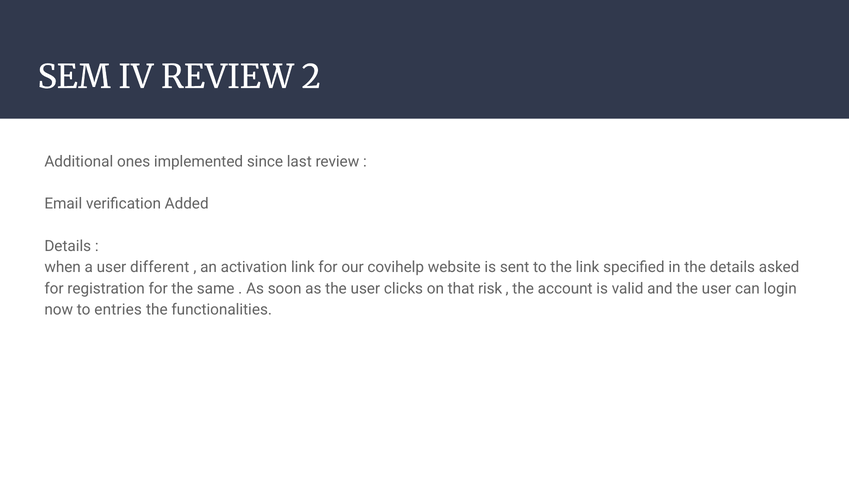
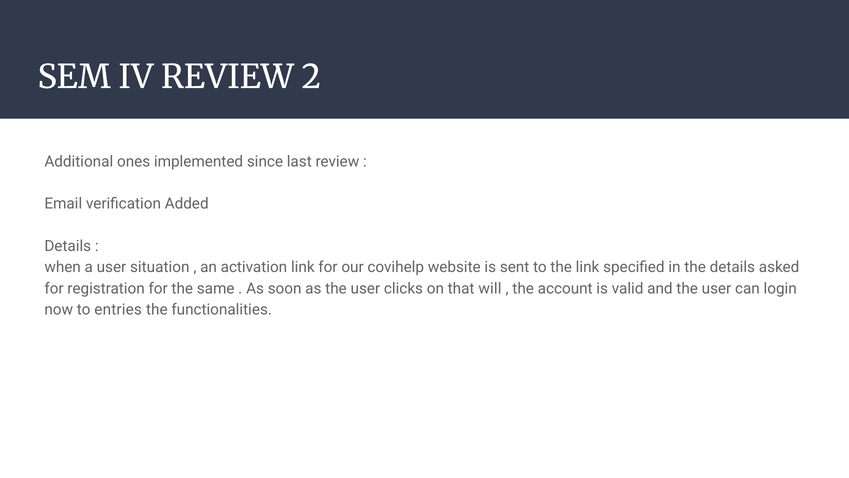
different: different -> situation
risk: risk -> will
